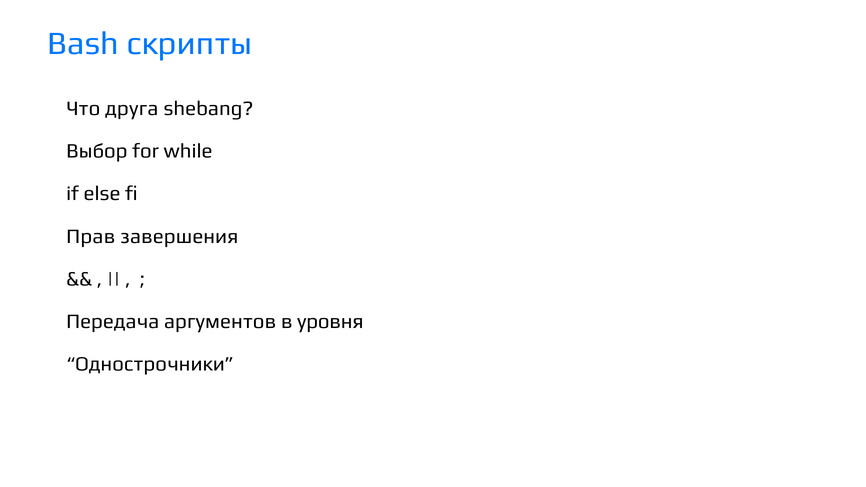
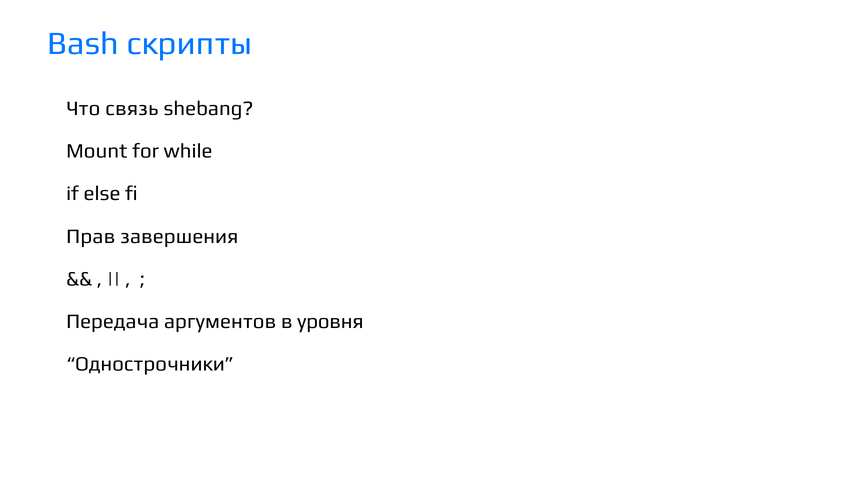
друга: друга -> связь
Выбор: Выбор -> Mount
